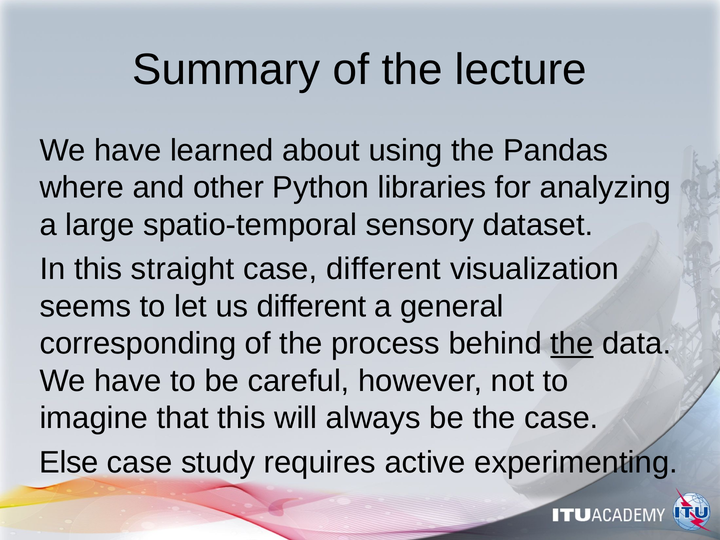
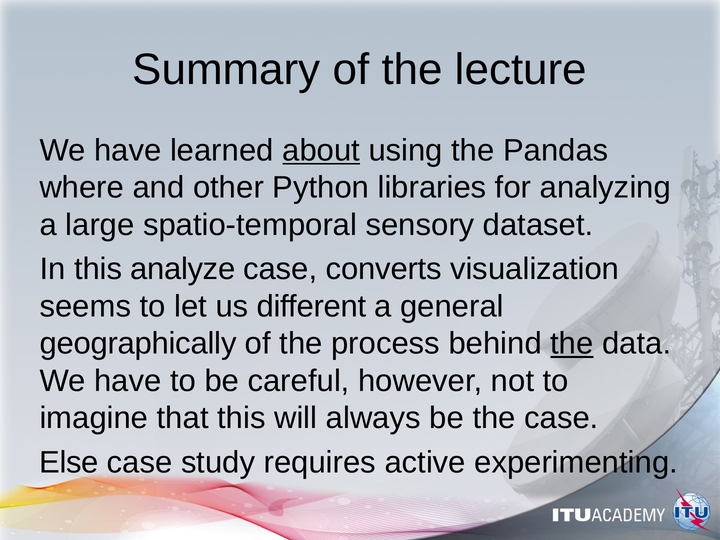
about underline: none -> present
straight: straight -> analyze
case different: different -> converts
corresponding: corresponding -> geographically
